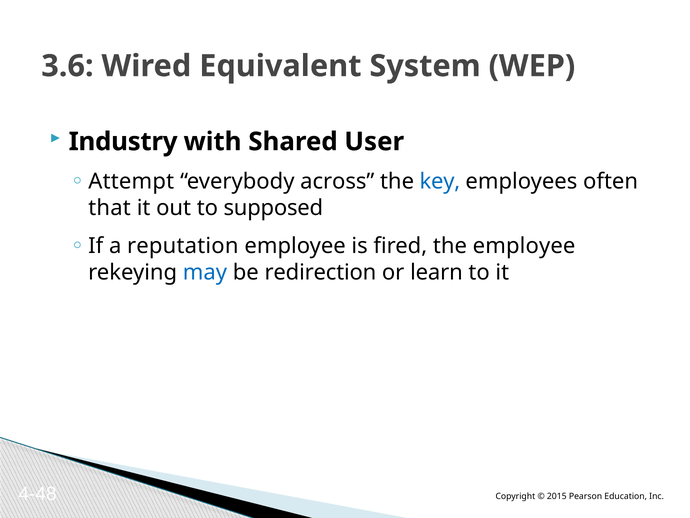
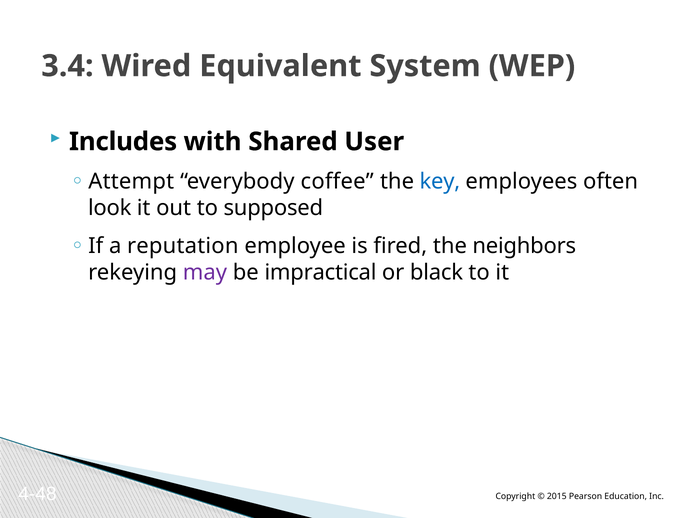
3.6: 3.6 -> 3.4
Industry: Industry -> Includes
across: across -> coffee
that: that -> look
the employee: employee -> neighbors
may colour: blue -> purple
redirection: redirection -> impractical
learn: learn -> black
